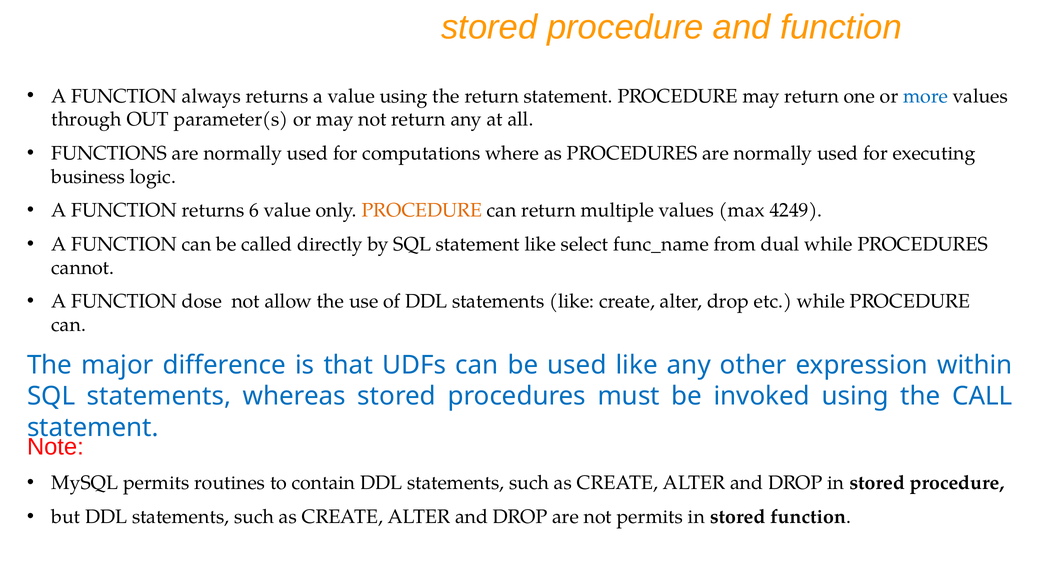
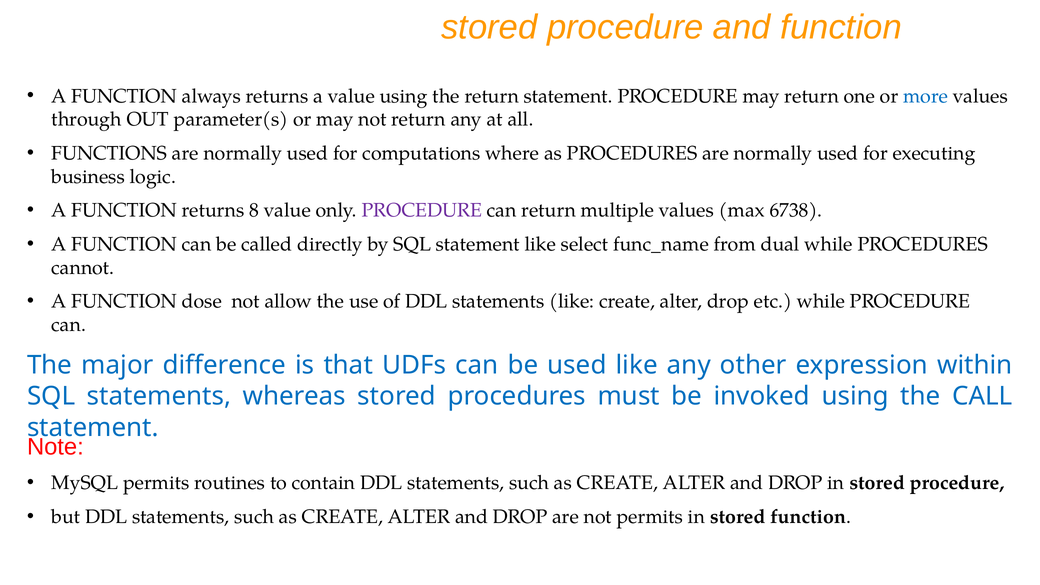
6: 6 -> 8
PROCEDURE at (422, 210) colour: orange -> purple
4249: 4249 -> 6738
